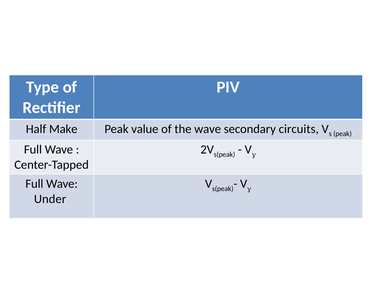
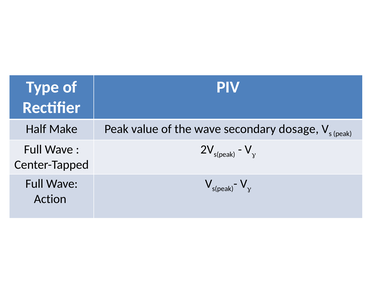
circuits: circuits -> dosage
Under: Under -> Action
